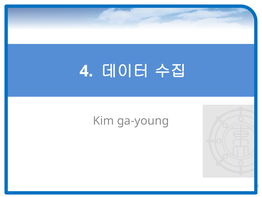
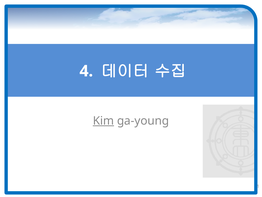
Kim underline: none -> present
